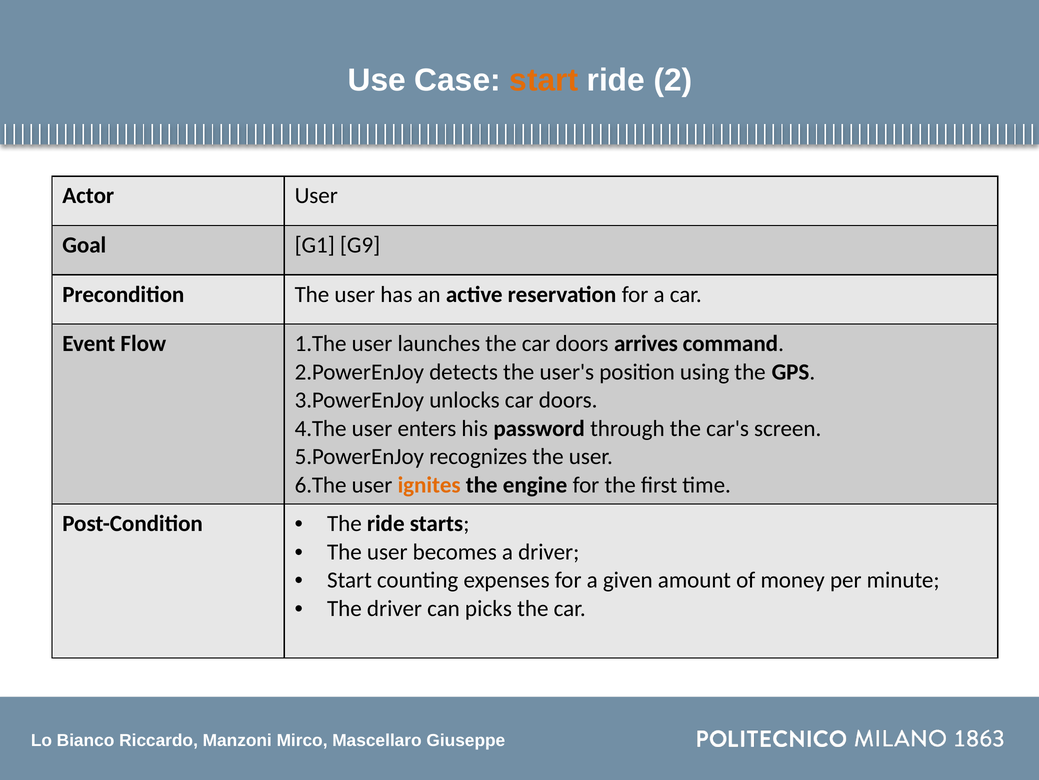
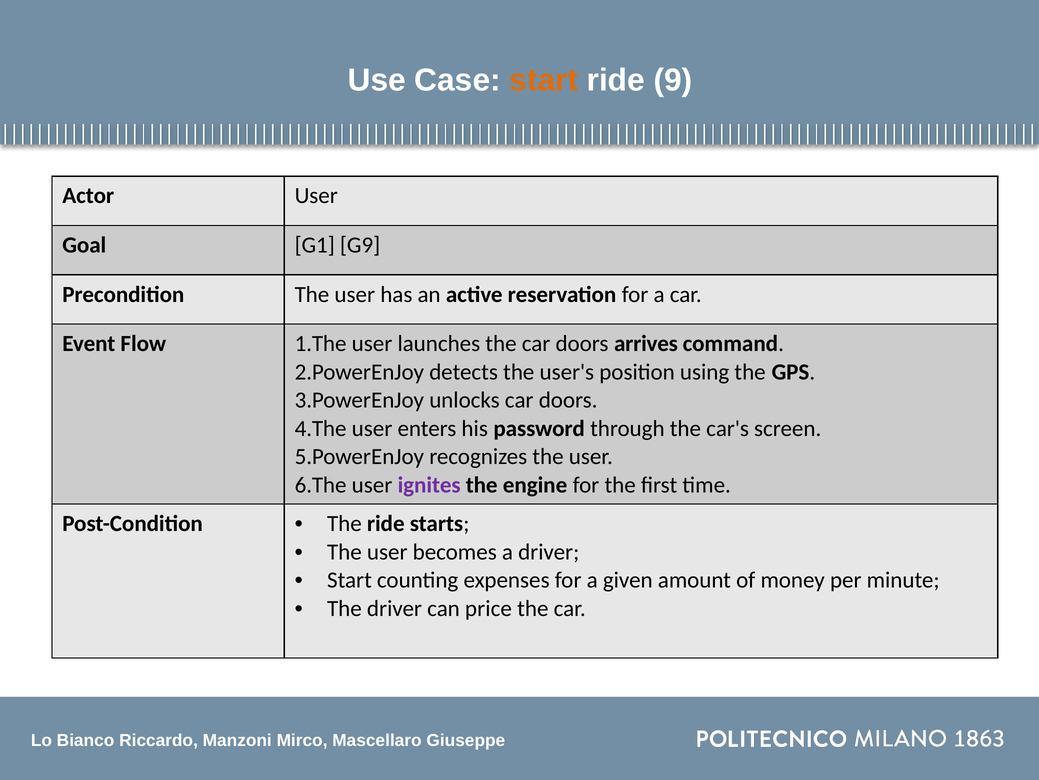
2: 2 -> 9
ignites colour: orange -> purple
picks: picks -> price
